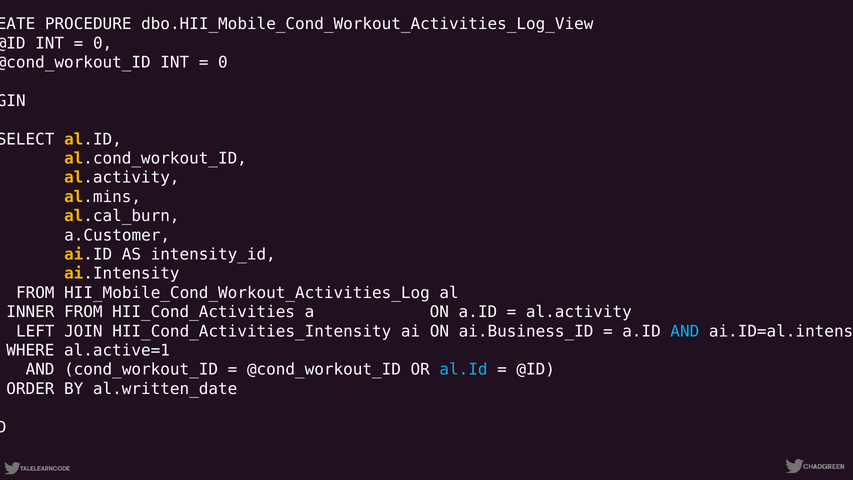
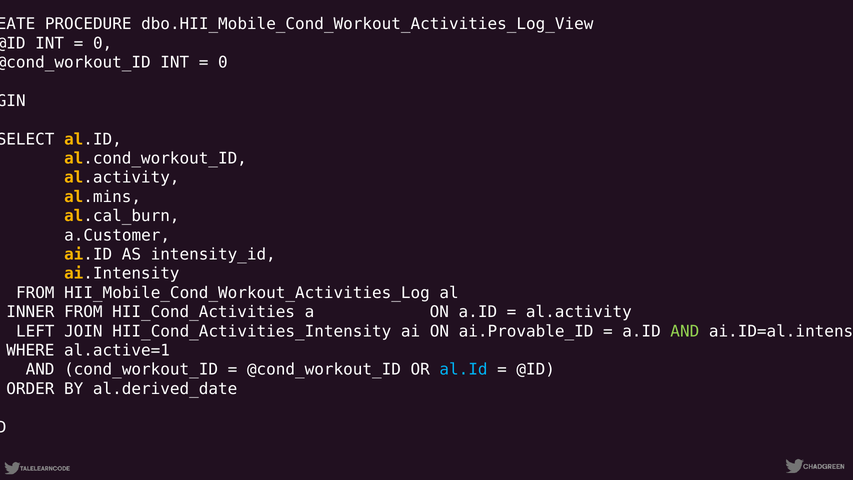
ai.Business_ID: ai.Business_ID -> ai.Provable_ID
AND at (685, 331) colour: light blue -> light green
al.written_date: al.written_date -> al.derived_date
